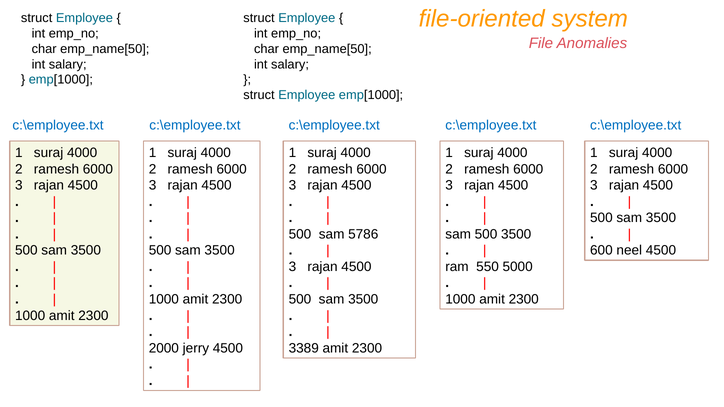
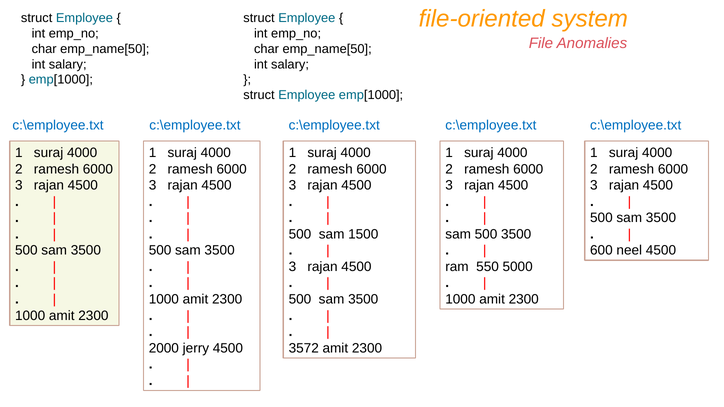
5786: 5786 -> 1500
3389: 3389 -> 3572
